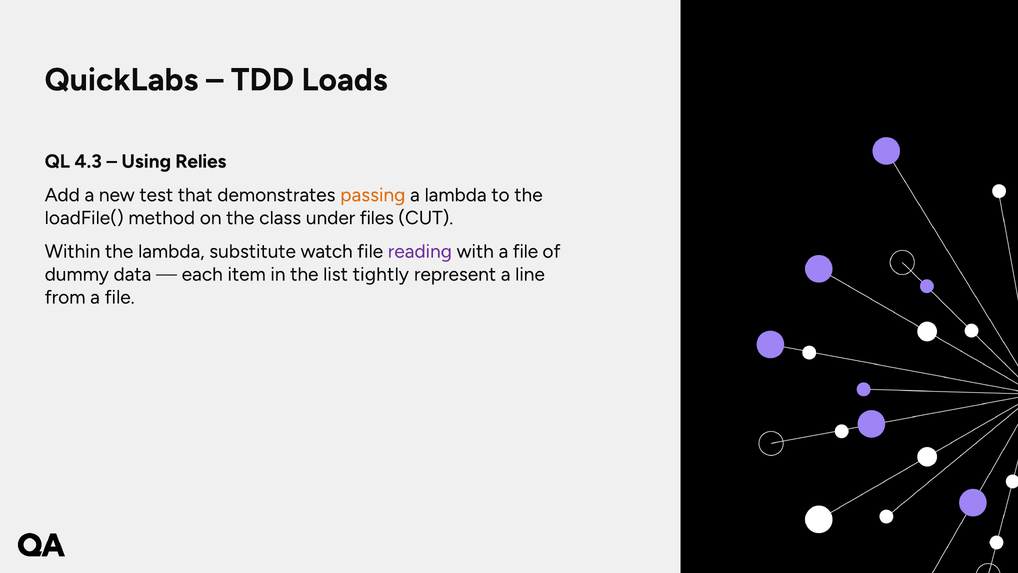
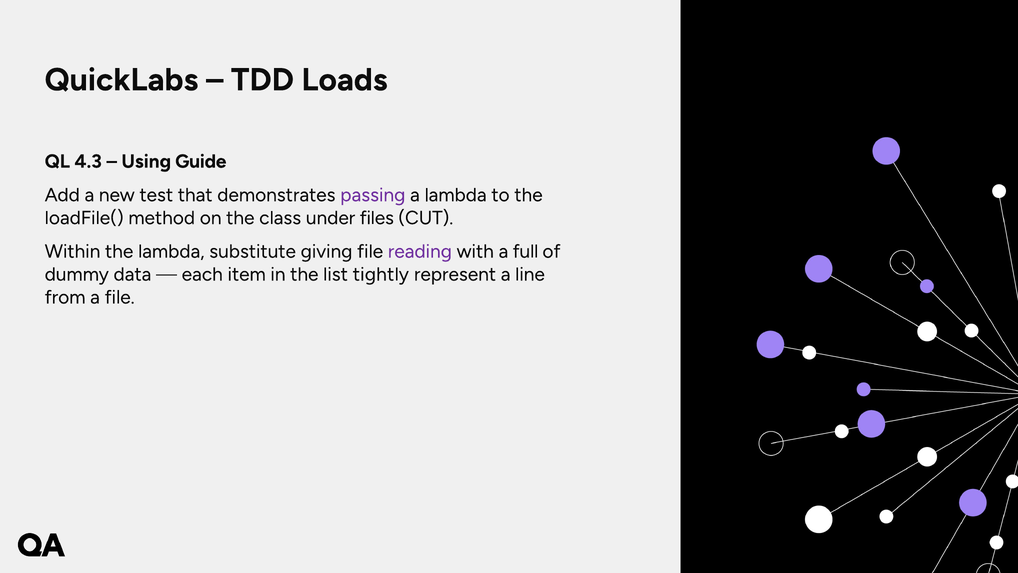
Relies: Relies -> Guide
passing colour: orange -> purple
watch: watch -> giving
with a file: file -> full
